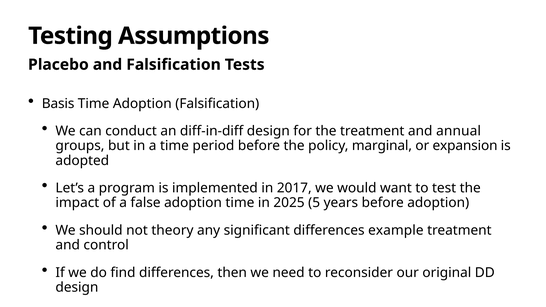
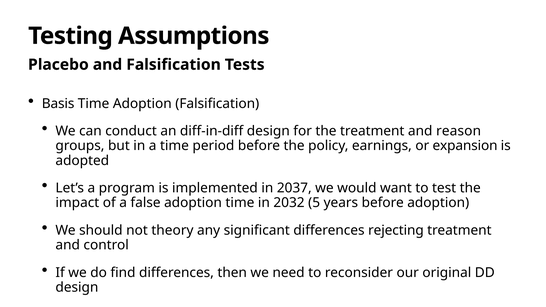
annual: annual -> reason
marginal: marginal -> earnings
2017: 2017 -> 2037
2025: 2025 -> 2032
example: example -> rejecting
